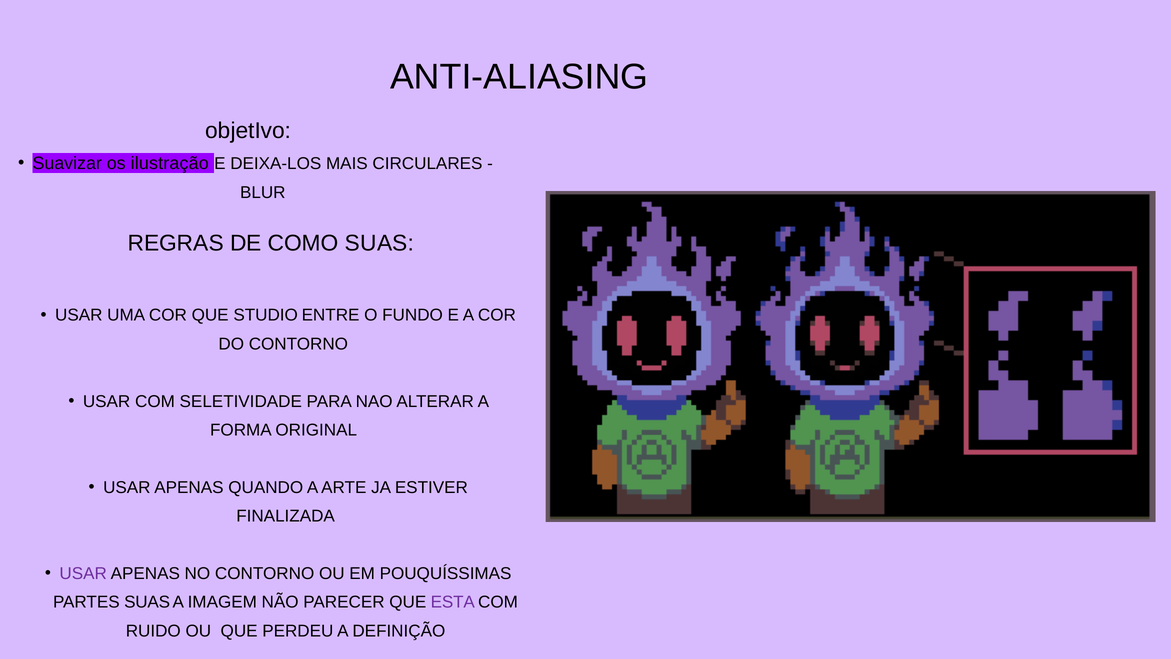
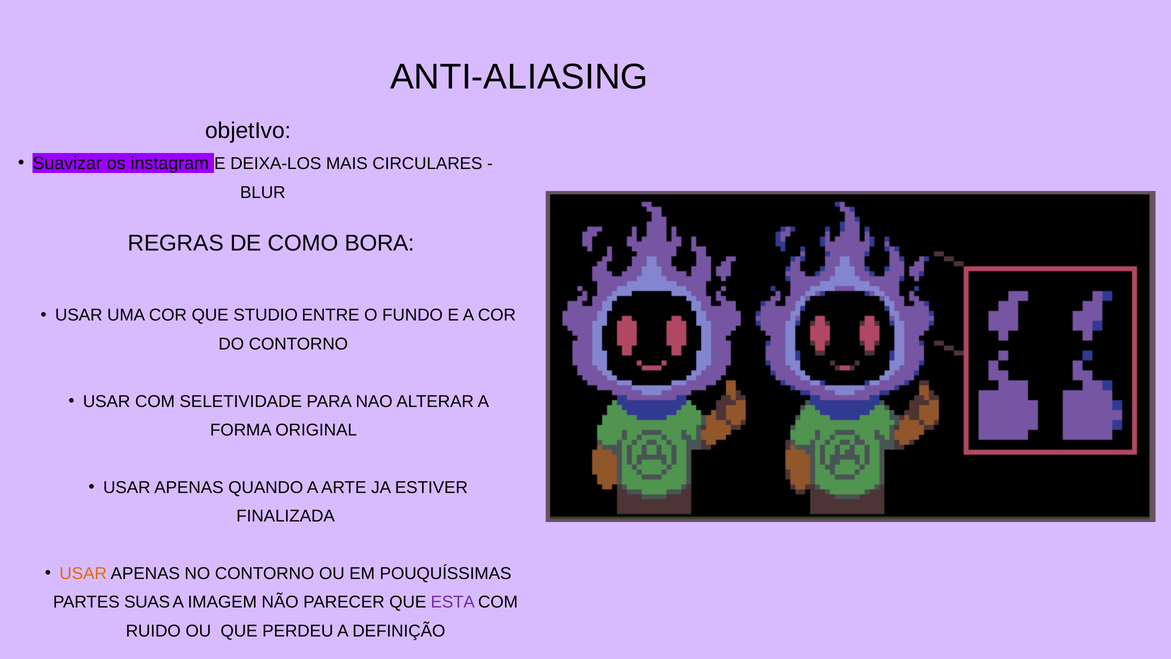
ilustração: ilustração -> instagram
COMO SUAS: SUAS -> BORA
USAR at (83, 573) colour: purple -> orange
